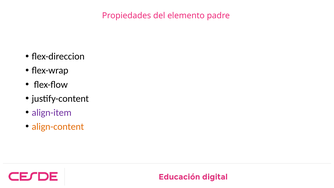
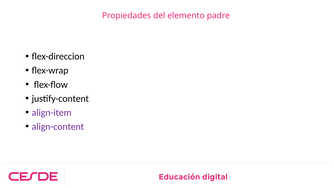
align-content colour: orange -> purple
